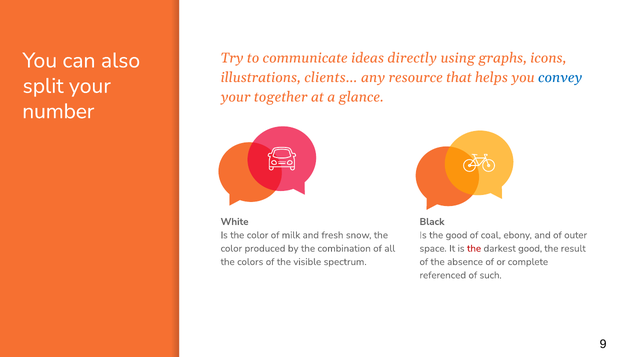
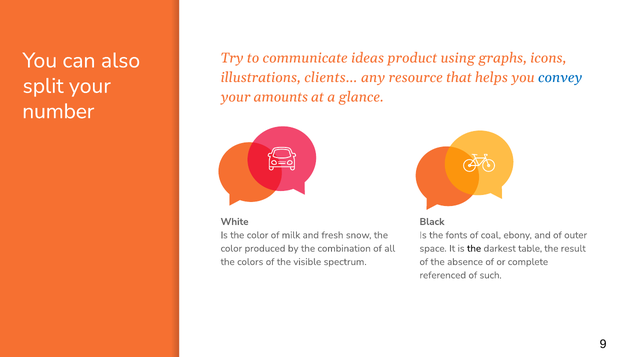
directly: directly -> product
together: together -> amounts
the good: good -> fonts
the at (474, 248) colour: red -> black
darkest good: good -> table
